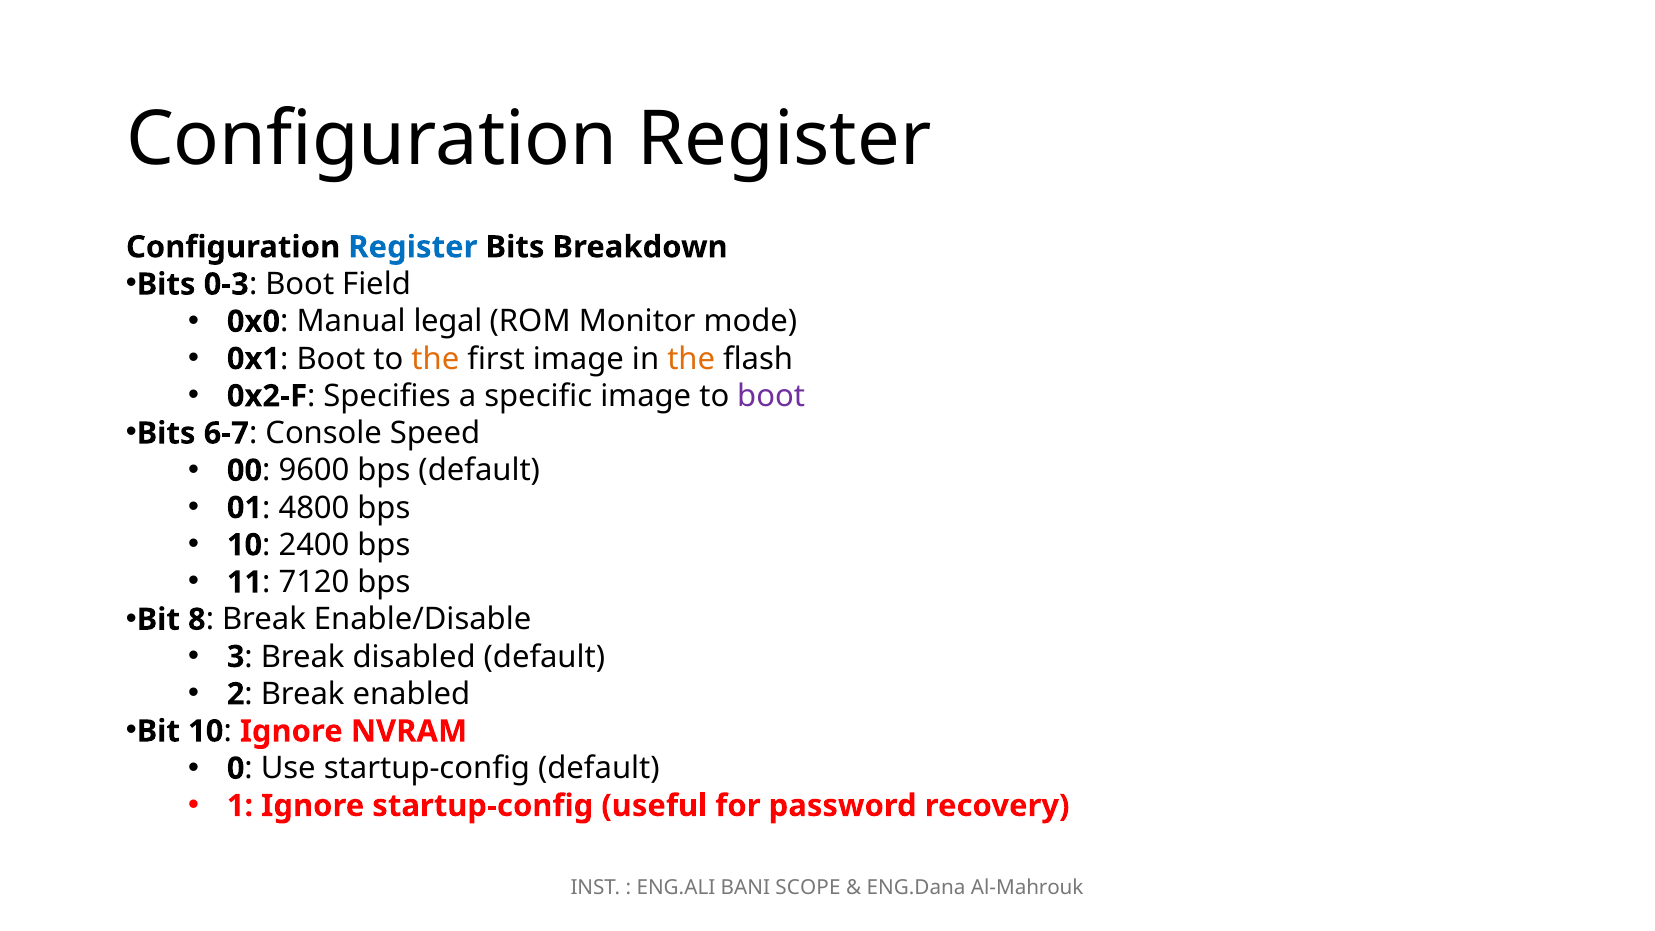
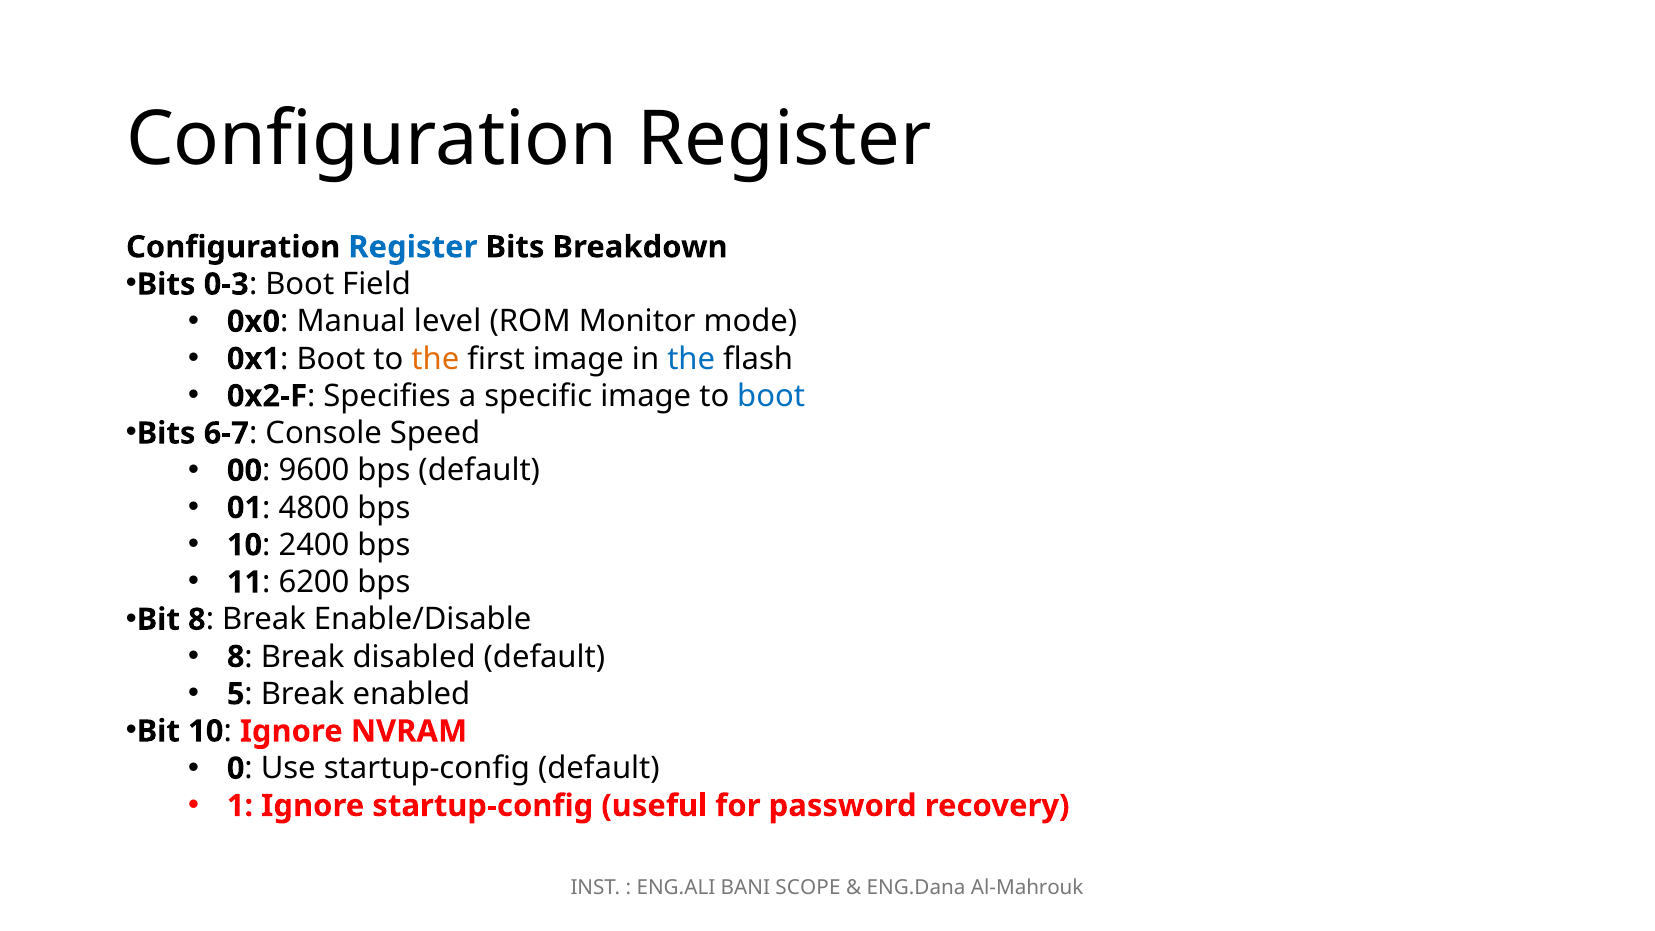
legal: legal -> level
the at (691, 359) colour: orange -> blue
boot at (771, 396) colour: purple -> blue
7120: 7120 -> 6200
3 at (236, 657): 3 -> 8
2: 2 -> 5
